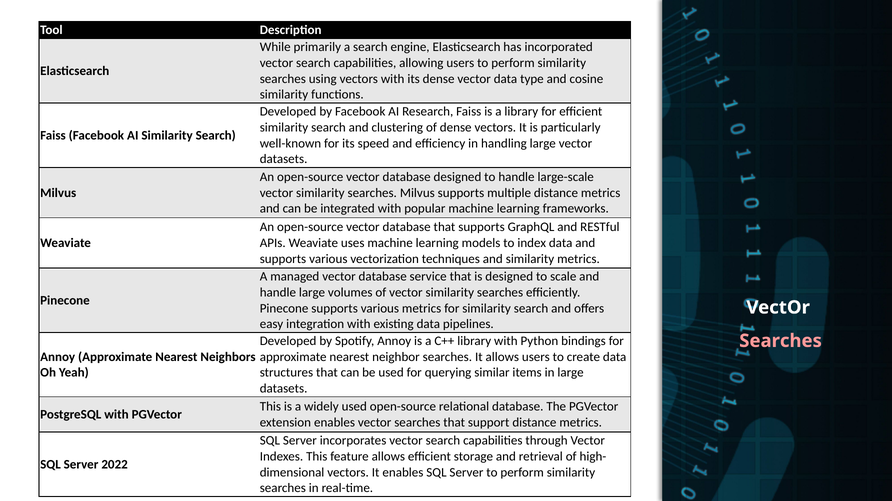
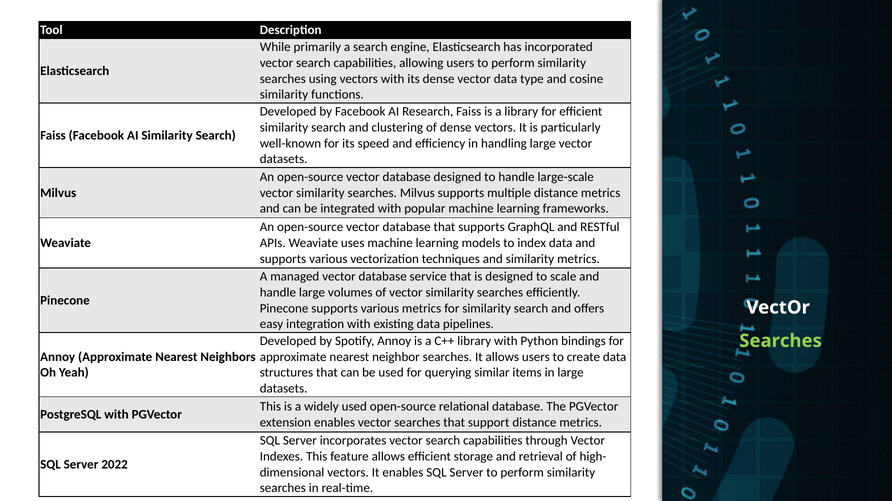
Searches at (781, 341) colour: pink -> light green
